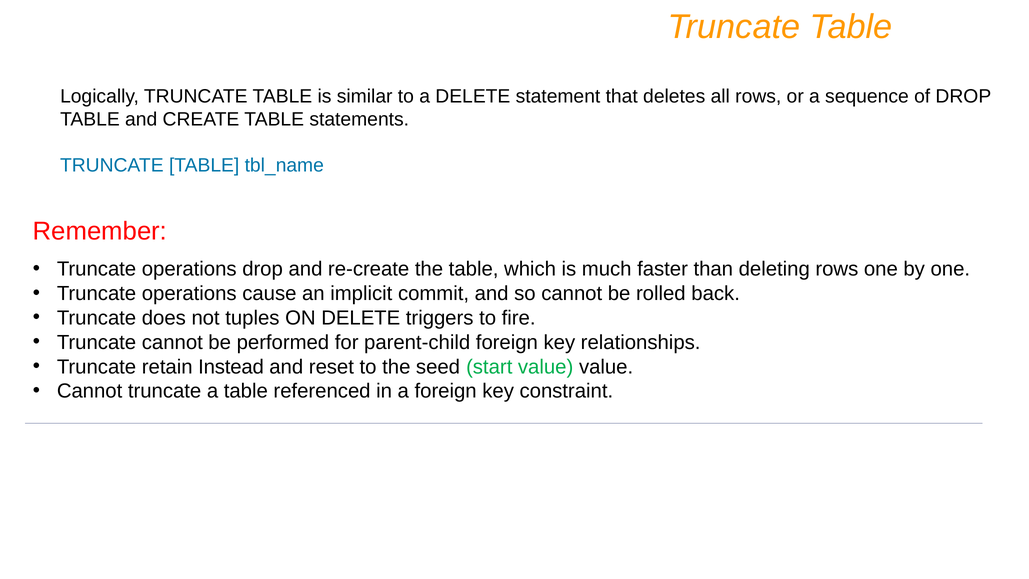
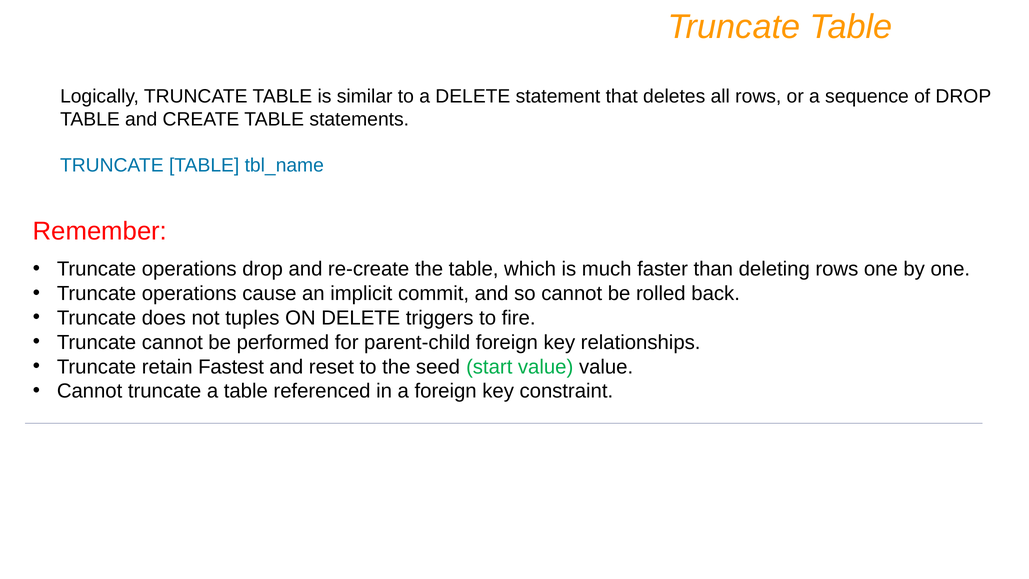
Instead: Instead -> Fastest
